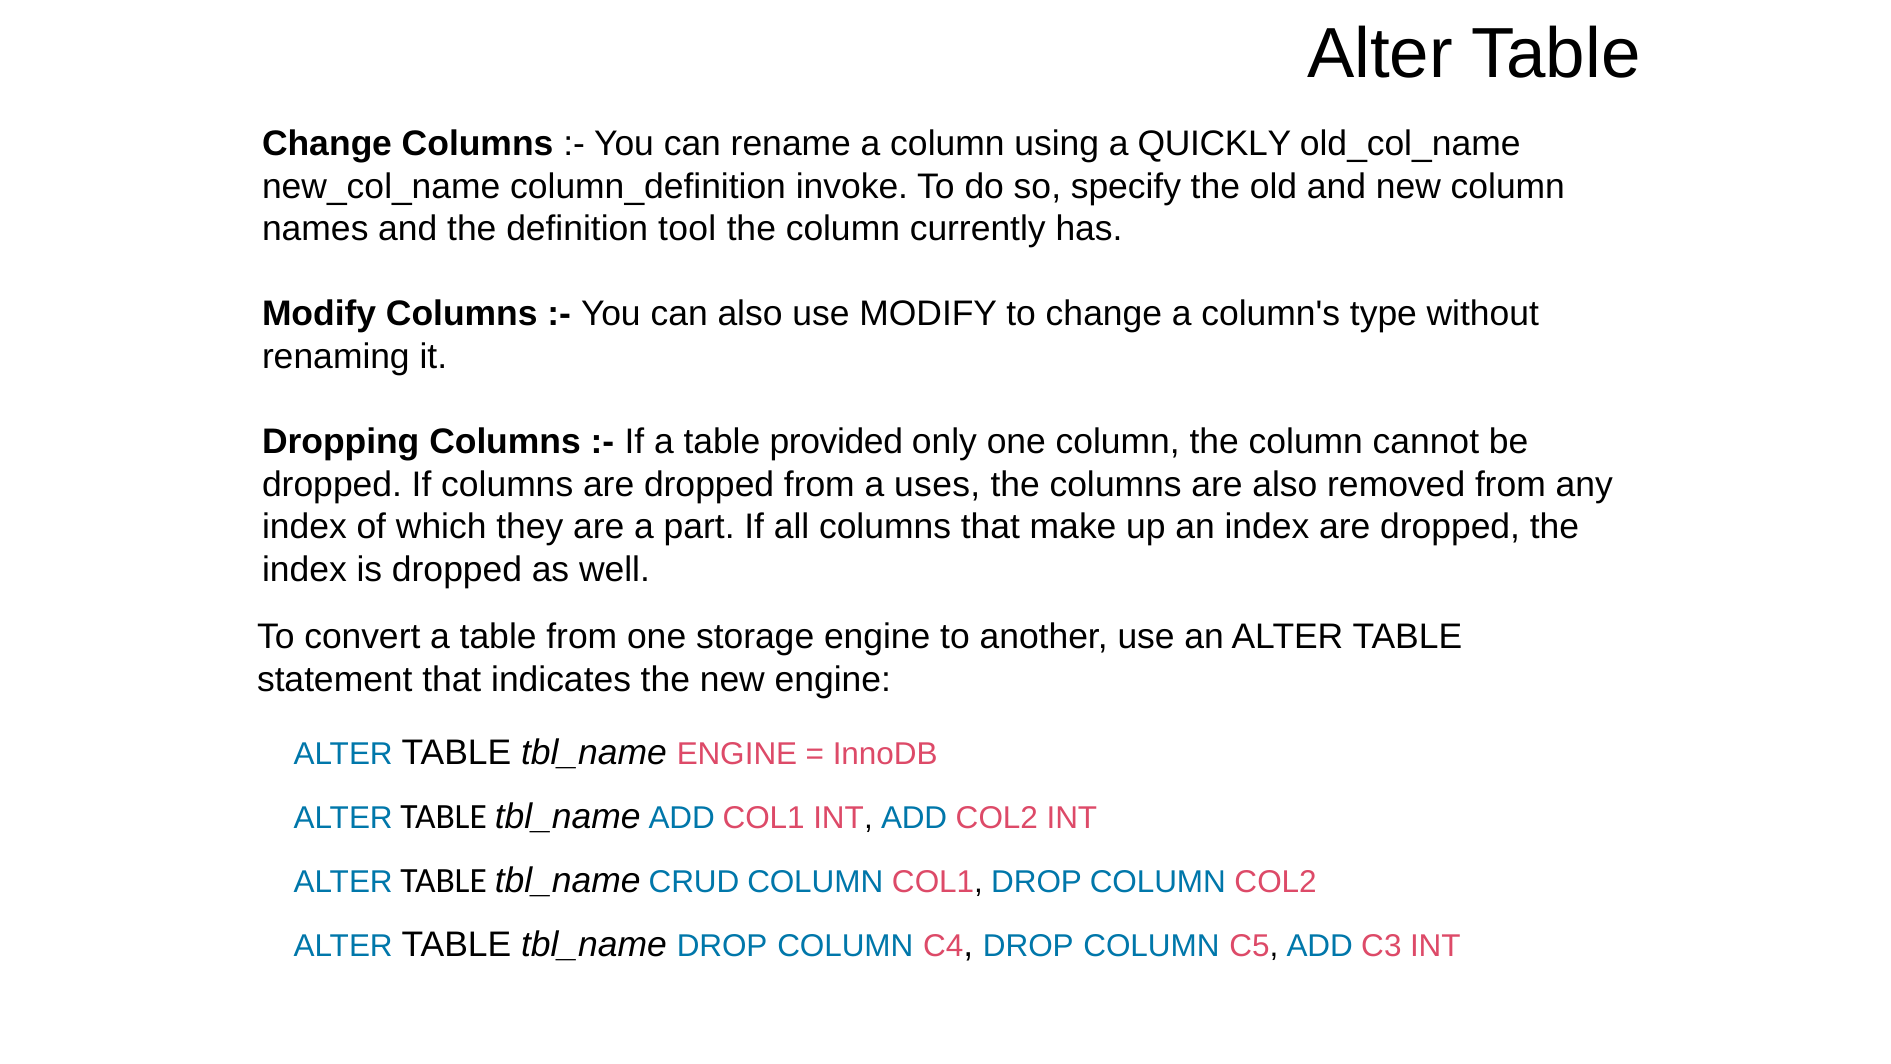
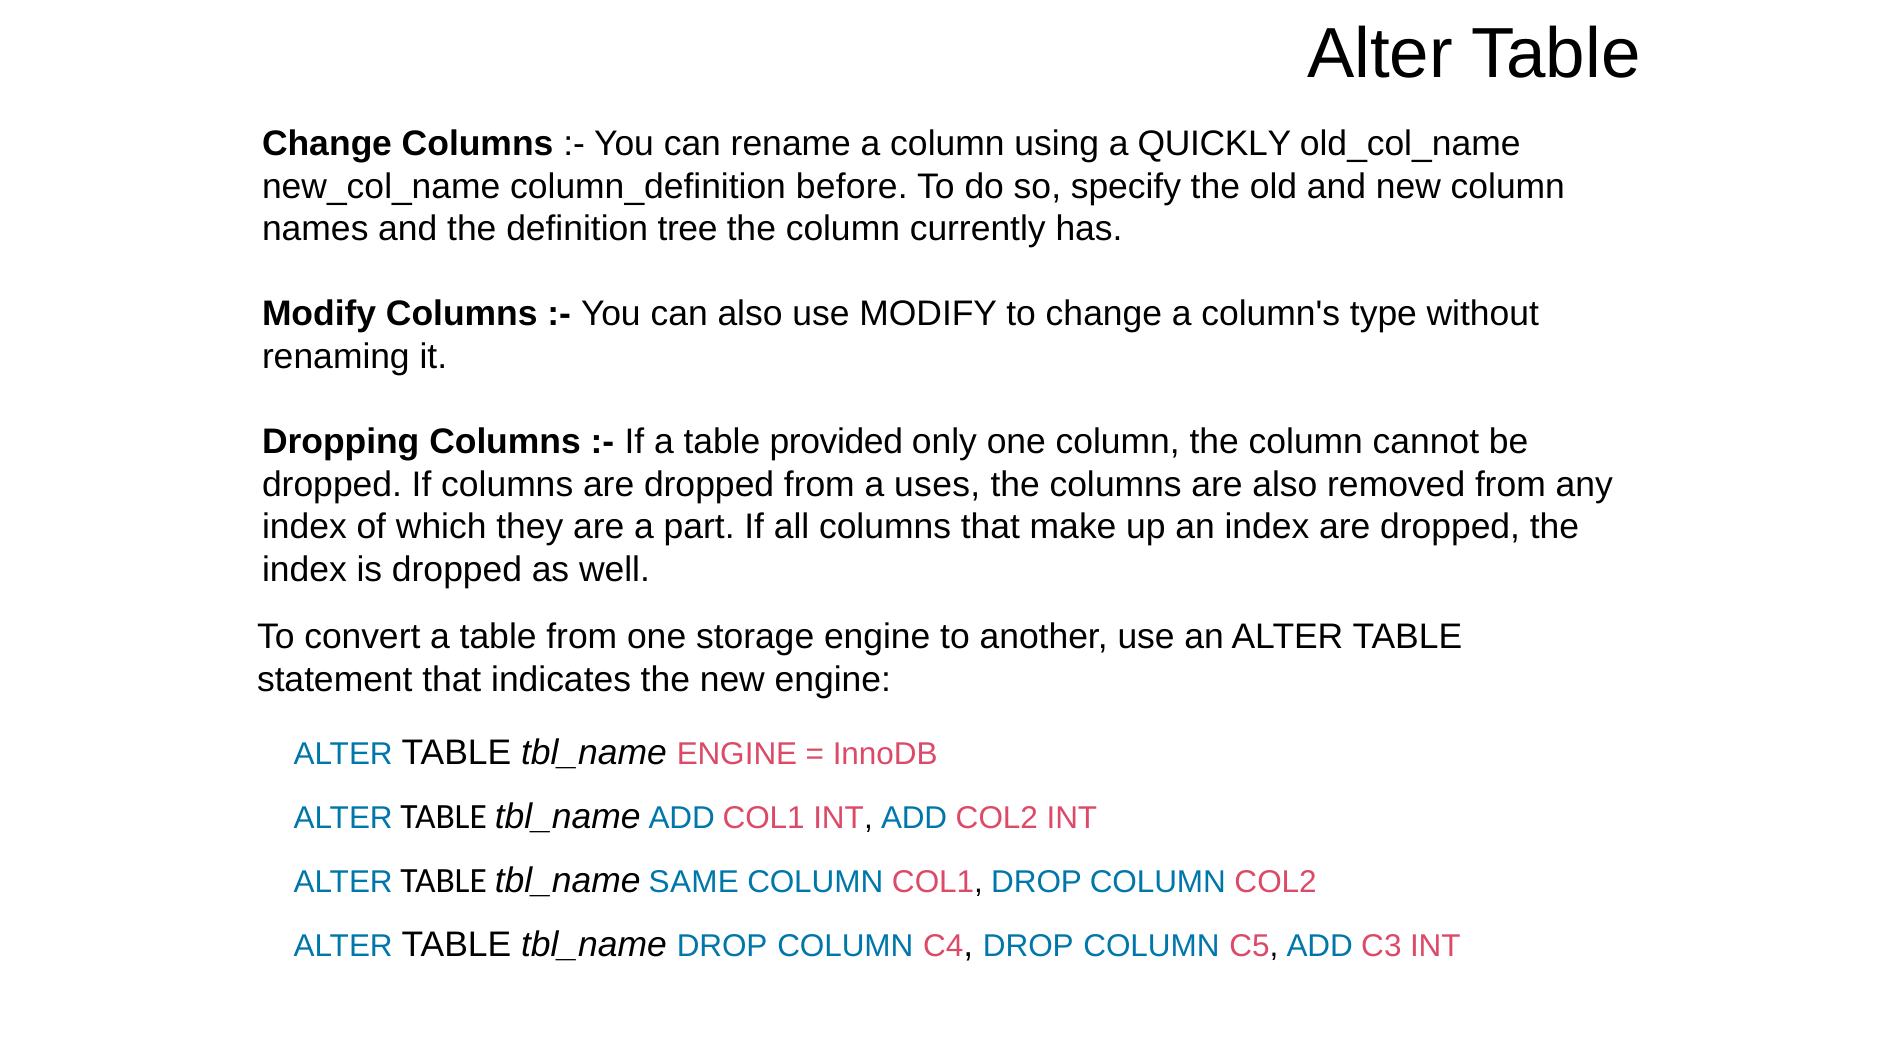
invoke: invoke -> before
tool: tool -> tree
CRUD: CRUD -> SAME
